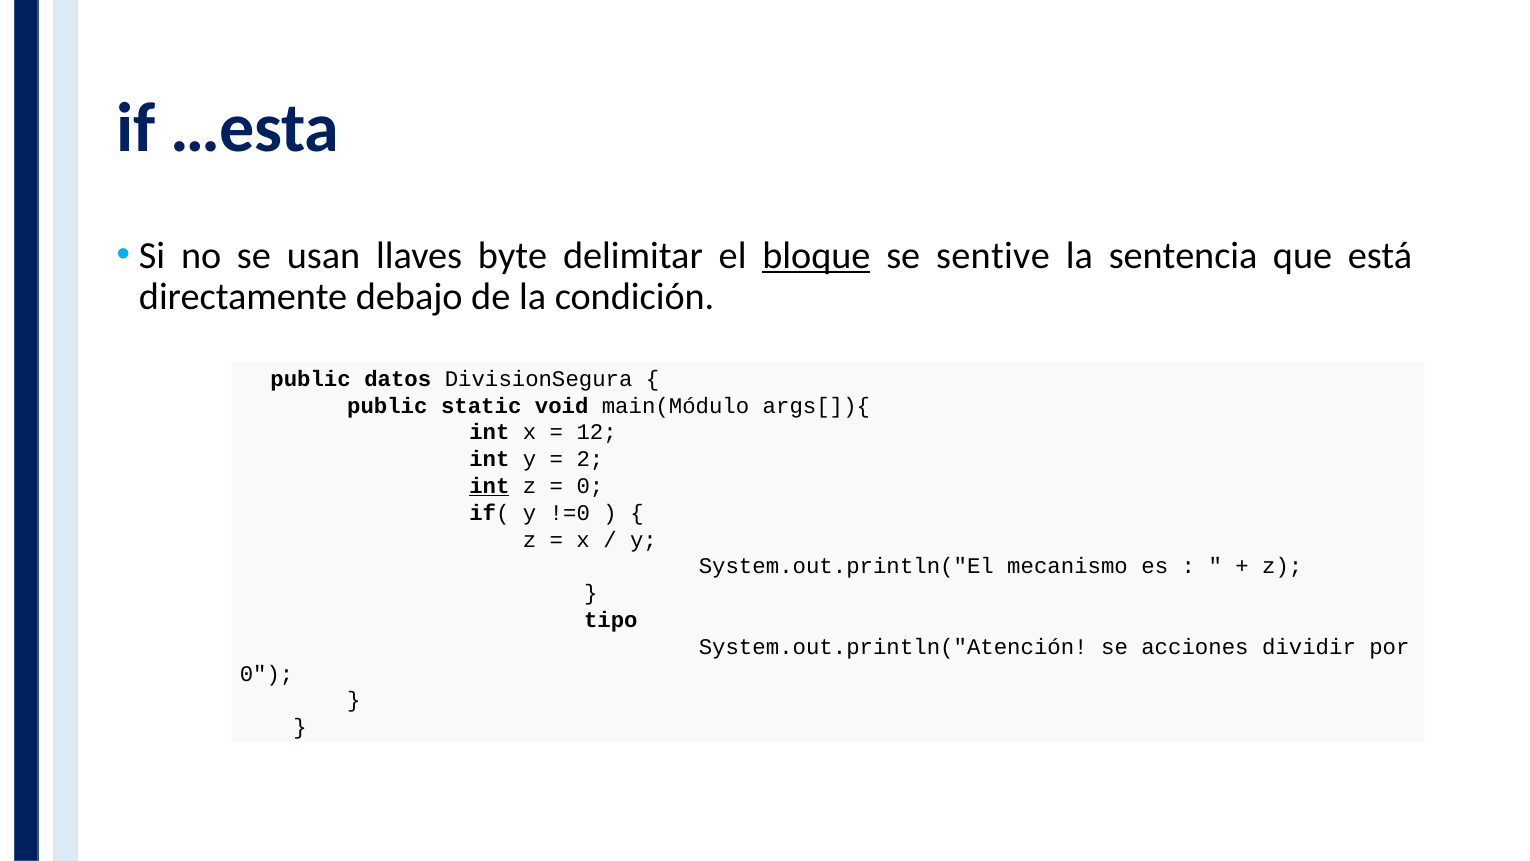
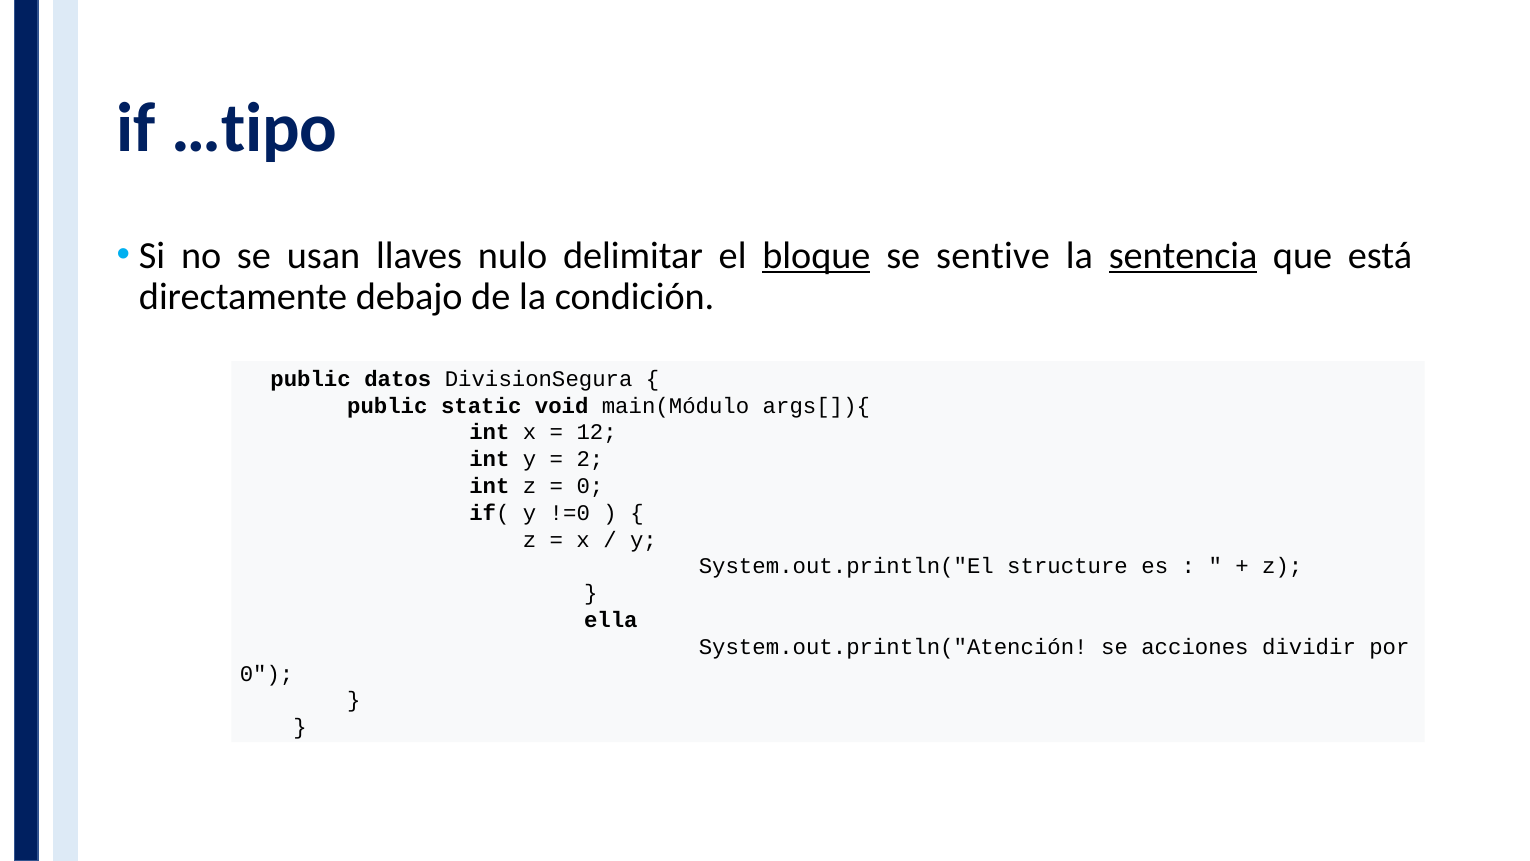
…esta: …esta -> …tipo
byte: byte -> nulo
sentencia underline: none -> present
int at (489, 486) underline: present -> none
mecanismo: mecanismo -> structure
tipo: tipo -> ella
